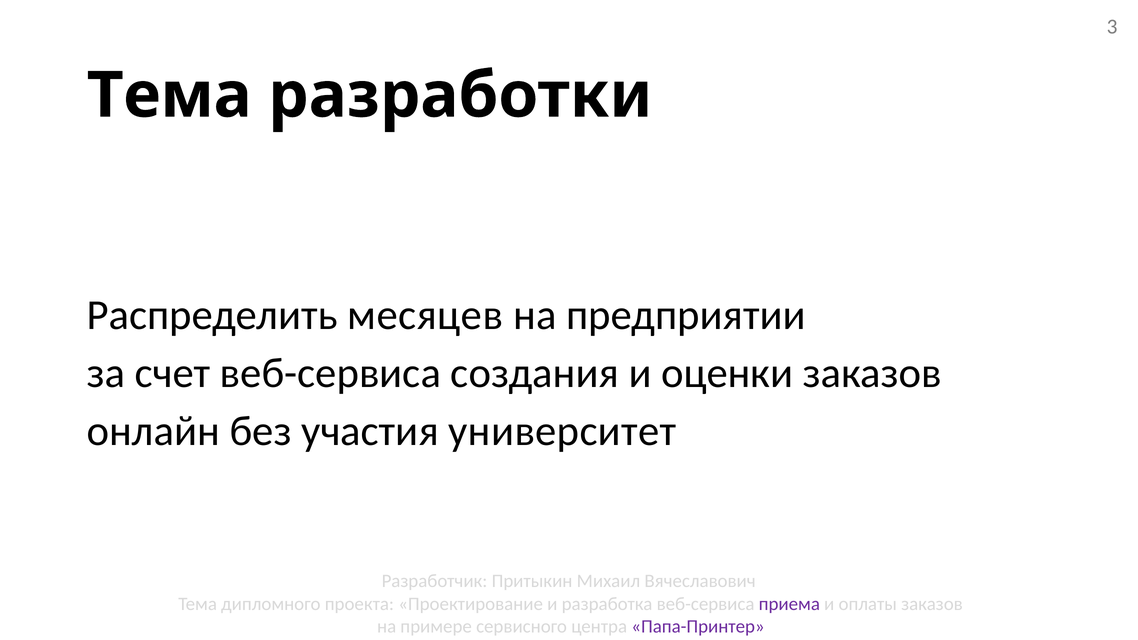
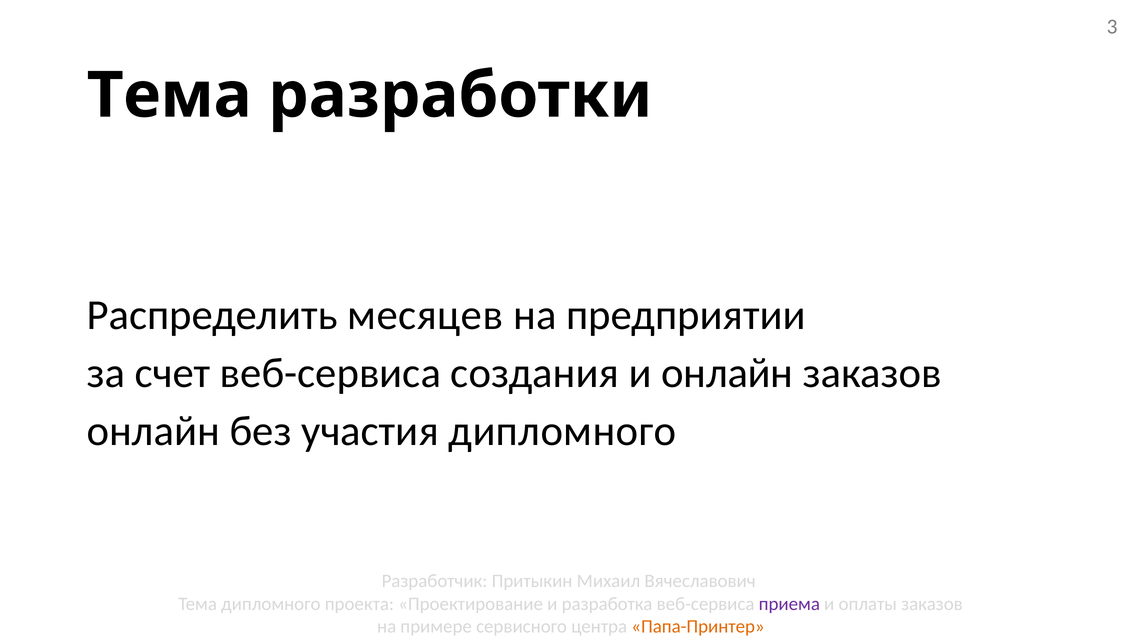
и оценки: оценки -> онлайн
участия университет: университет -> дипломного
Папа-Принтер colour: purple -> orange
